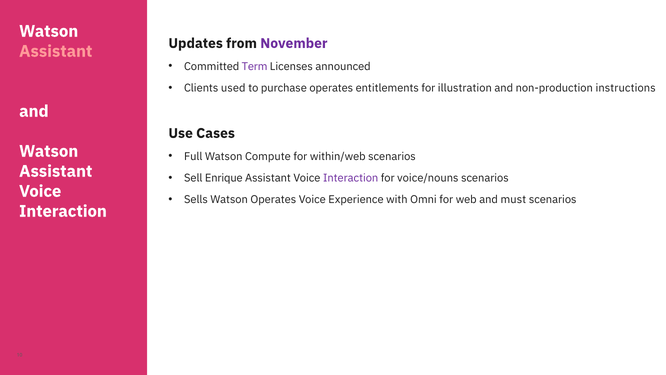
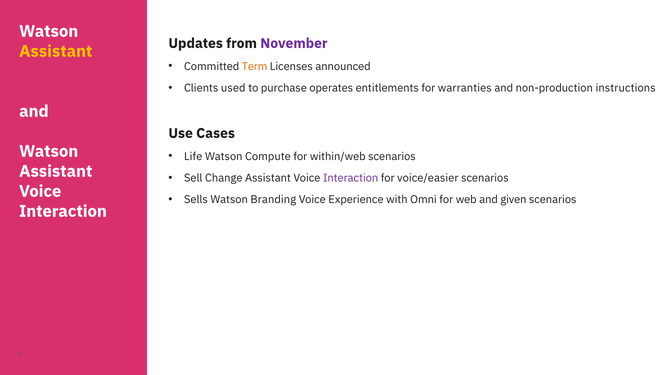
Assistant at (56, 51) colour: pink -> yellow
Term colour: purple -> orange
illustration: illustration -> warranties
Full: Full -> Life
Enrique: Enrique -> Change
voice/nouns: voice/nouns -> voice/easier
Watson Operates: Operates -> Branding
must: must -> given
